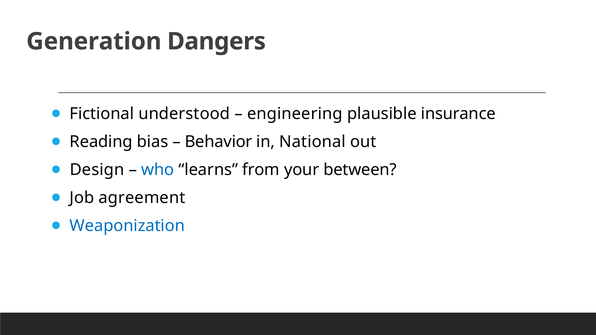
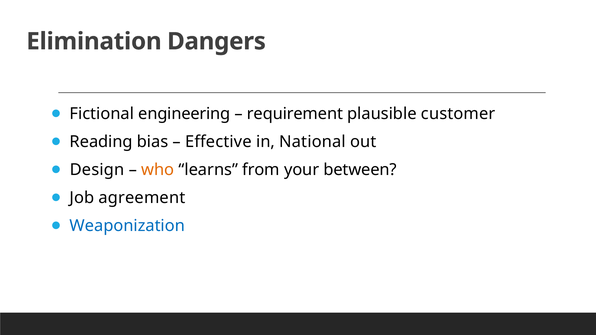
Generation: Generation -> Elimination
understood: understood -> engineering
engineering: engineering -> requirement
insurance: insurance -> customer
Behavior: Behavior -> Effective
who colour: blue -> orange
